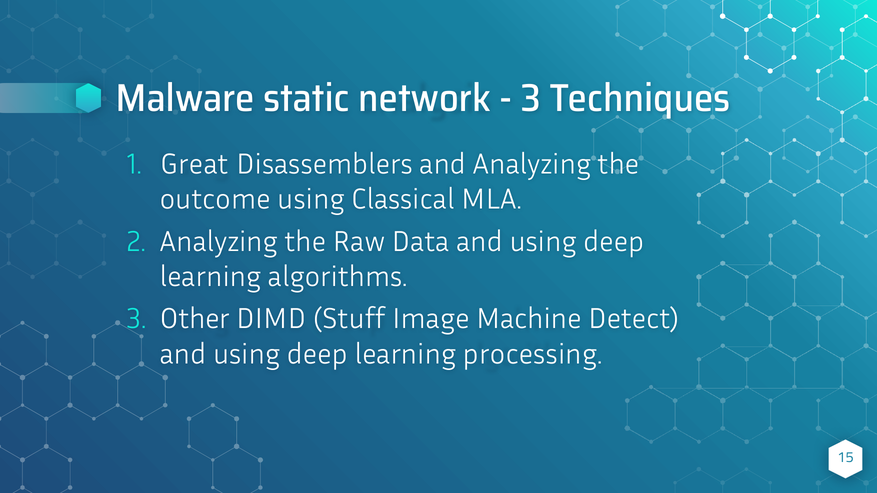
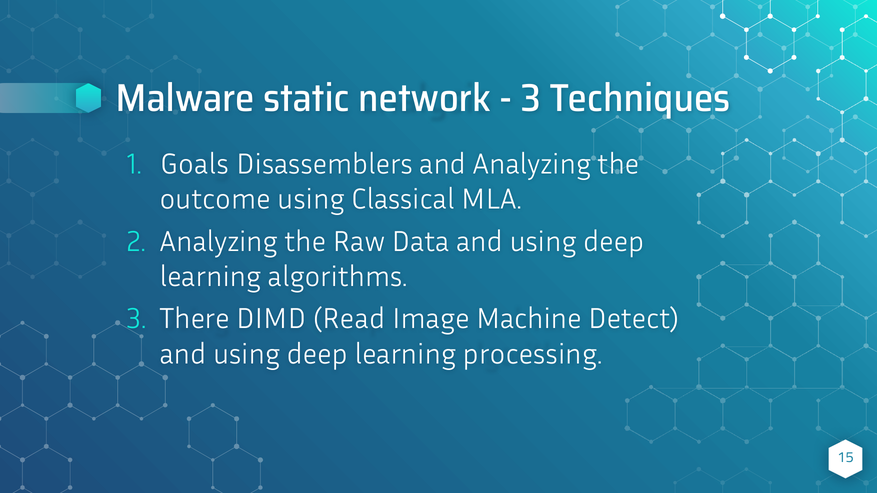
Great: Great -> Goals
Other: Other -> There
Stuff: Stuff -> Read
